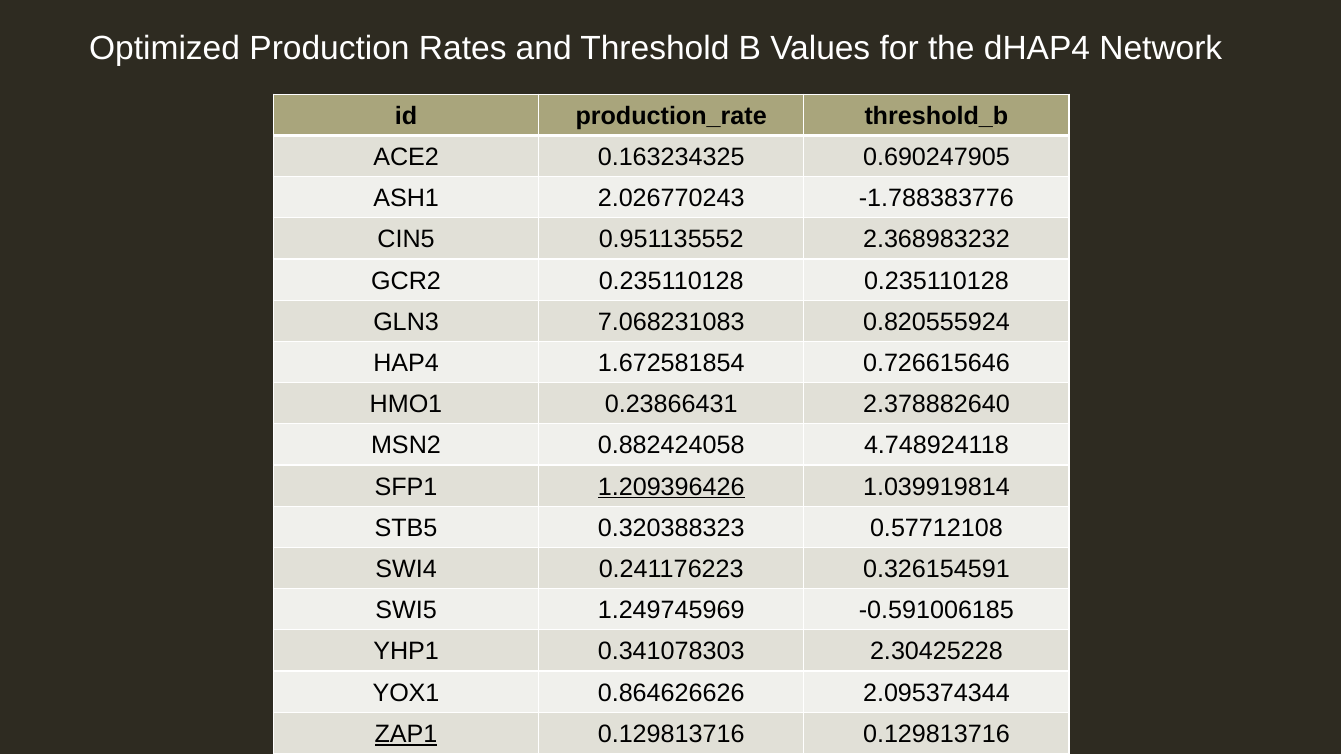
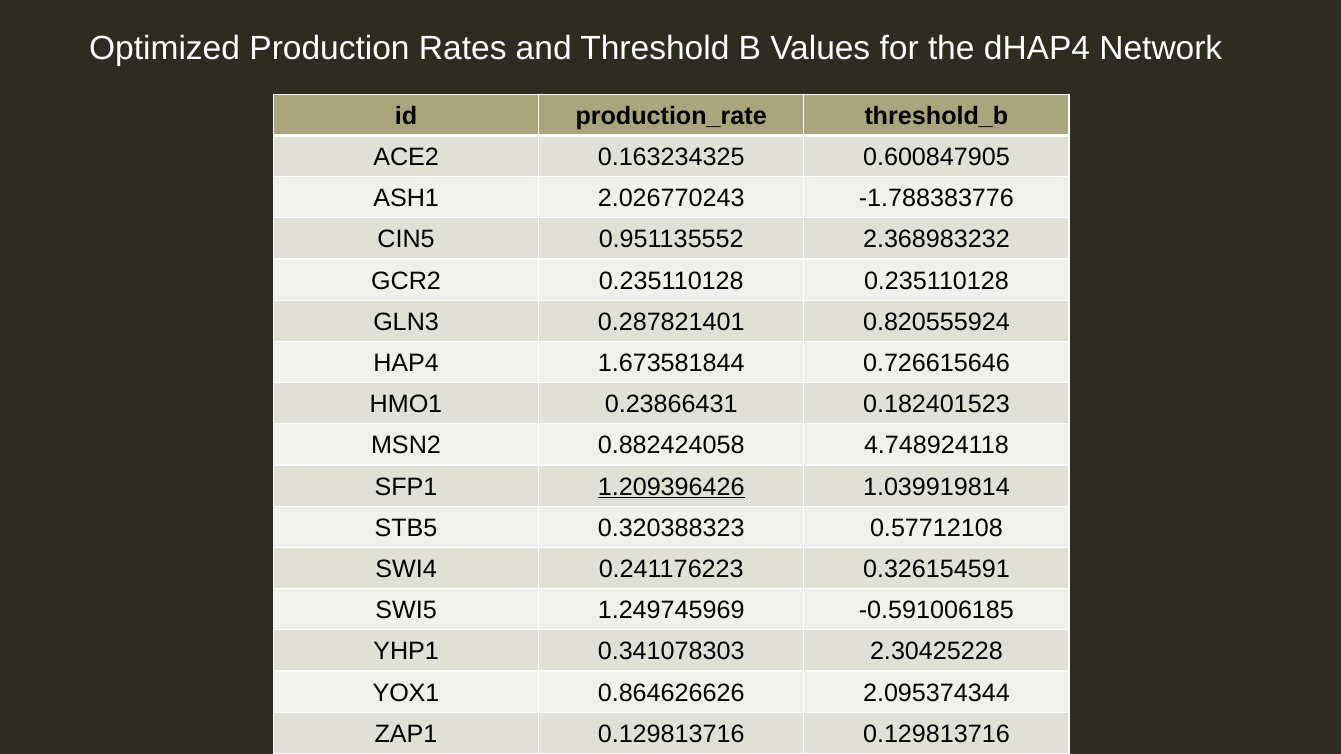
0.690247905: 0.690247905 -> 0.600847905
7.068231083: 7.068231083 -> 0.287821401
1.672581854: 1.672581854 -> 1.673581844
2.378882640: 2.378882640 -> 0.182401523
ZAP1 underline: present -> none
